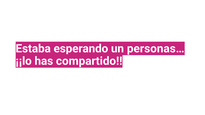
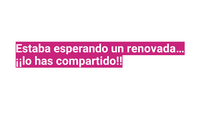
personas…: personas… -> renovada…
